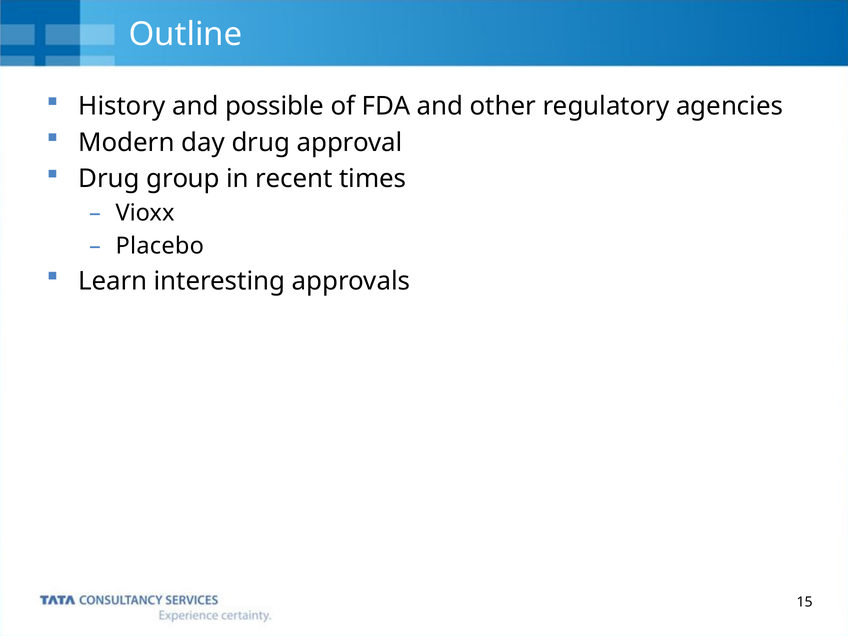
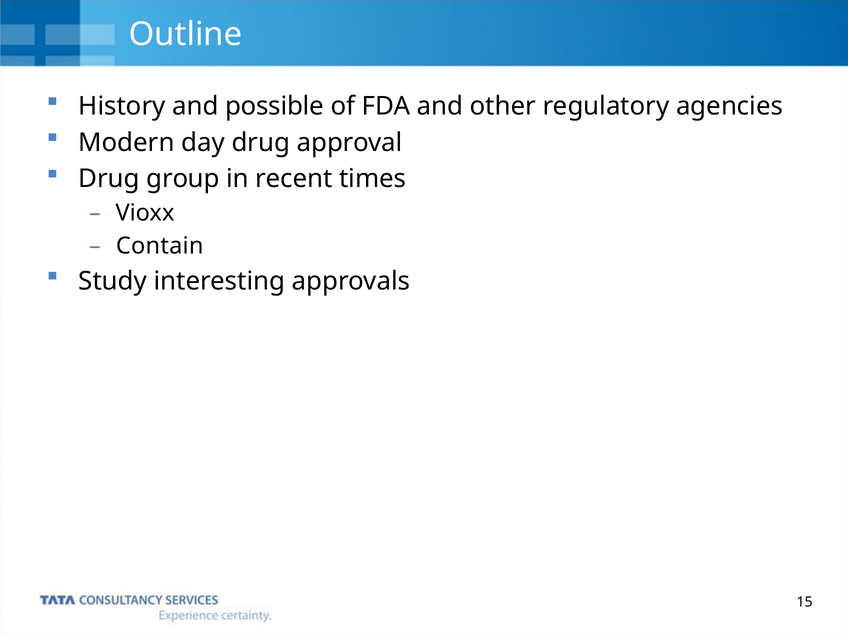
Placebo: Placebo -> Contain
Learn: Learn -> Study
